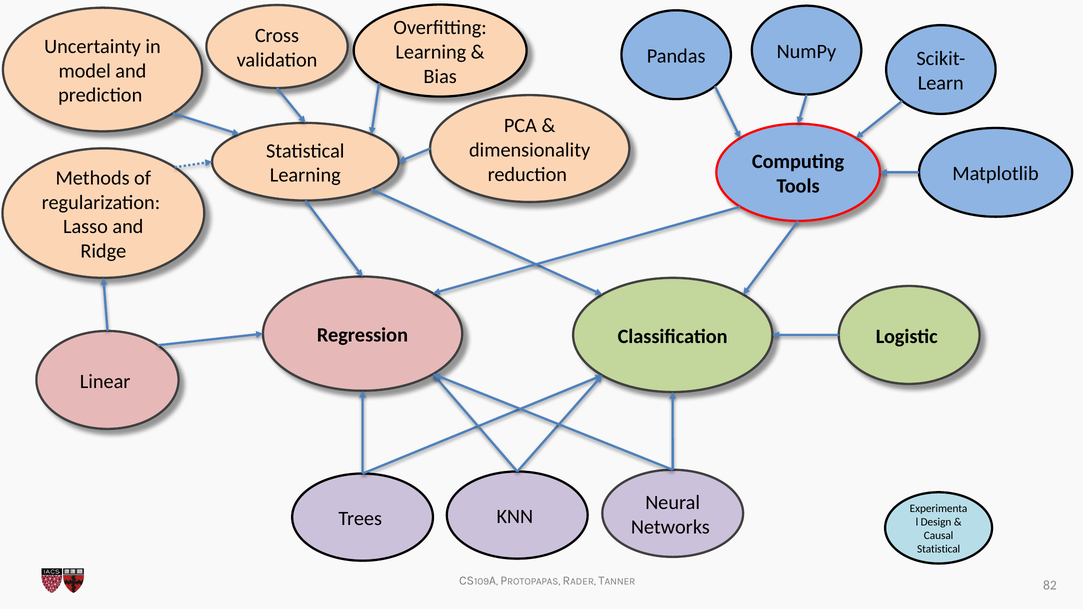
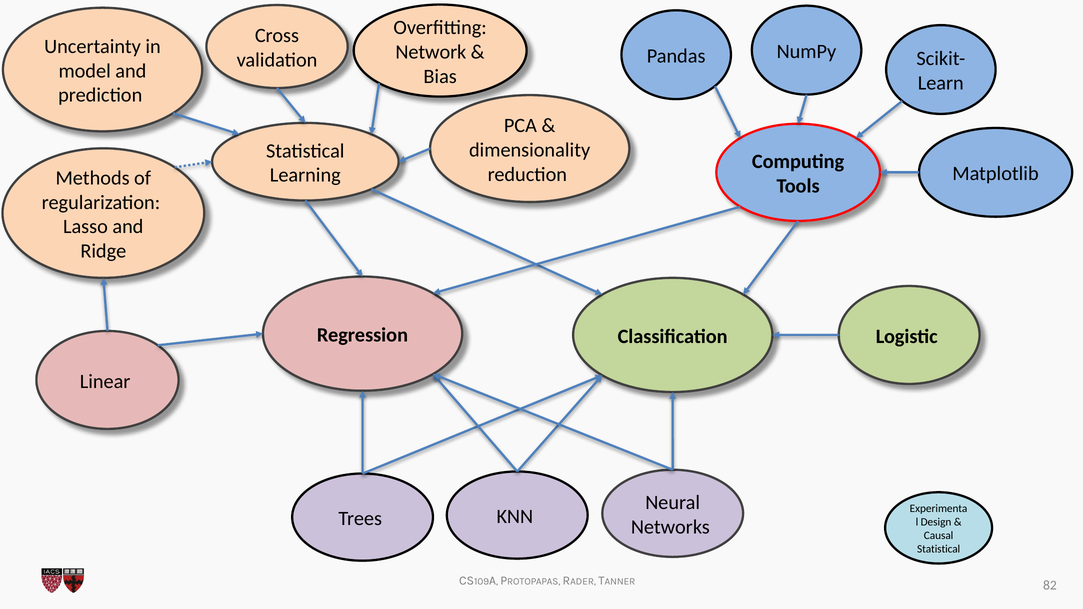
Learning at (431, 52): Learning -> Network
